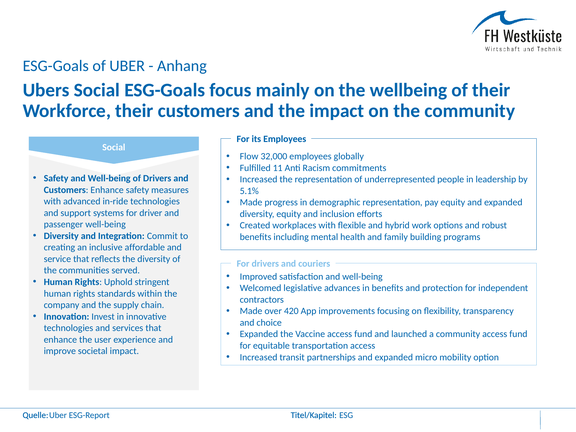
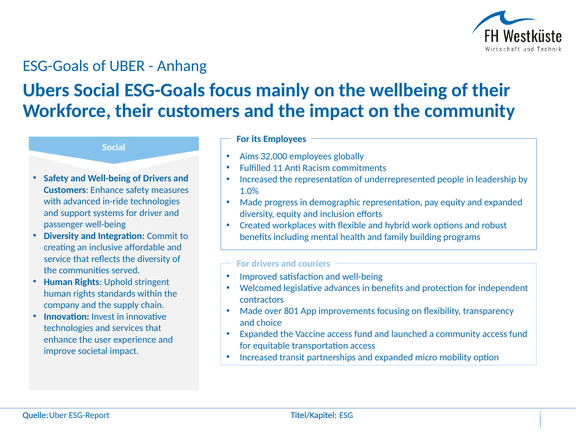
Flow: Flow -> Aims
5.1%: 5.1% -> 1.0%
420: 420 -> 801
